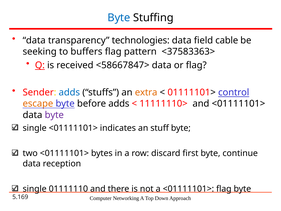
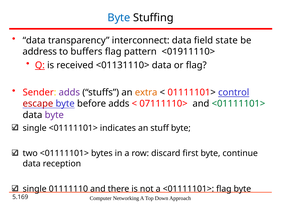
technologies: technologies -> interconnect
cable: cable -> state
seeking: seeking -> address
<37583363>: <37583363> -> <01911110>
<58667847>: <58667847> -> <01131110>
adds at (69, 92) colour: blue -> purple
escape colour: orange -> red
11111110>: 11111110> -> 07111110>
<01111101> at (238, 104) colour: black -> green
